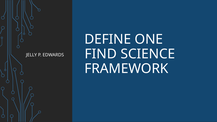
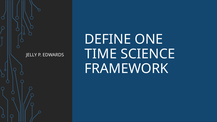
FIND: FIND -> TIME
